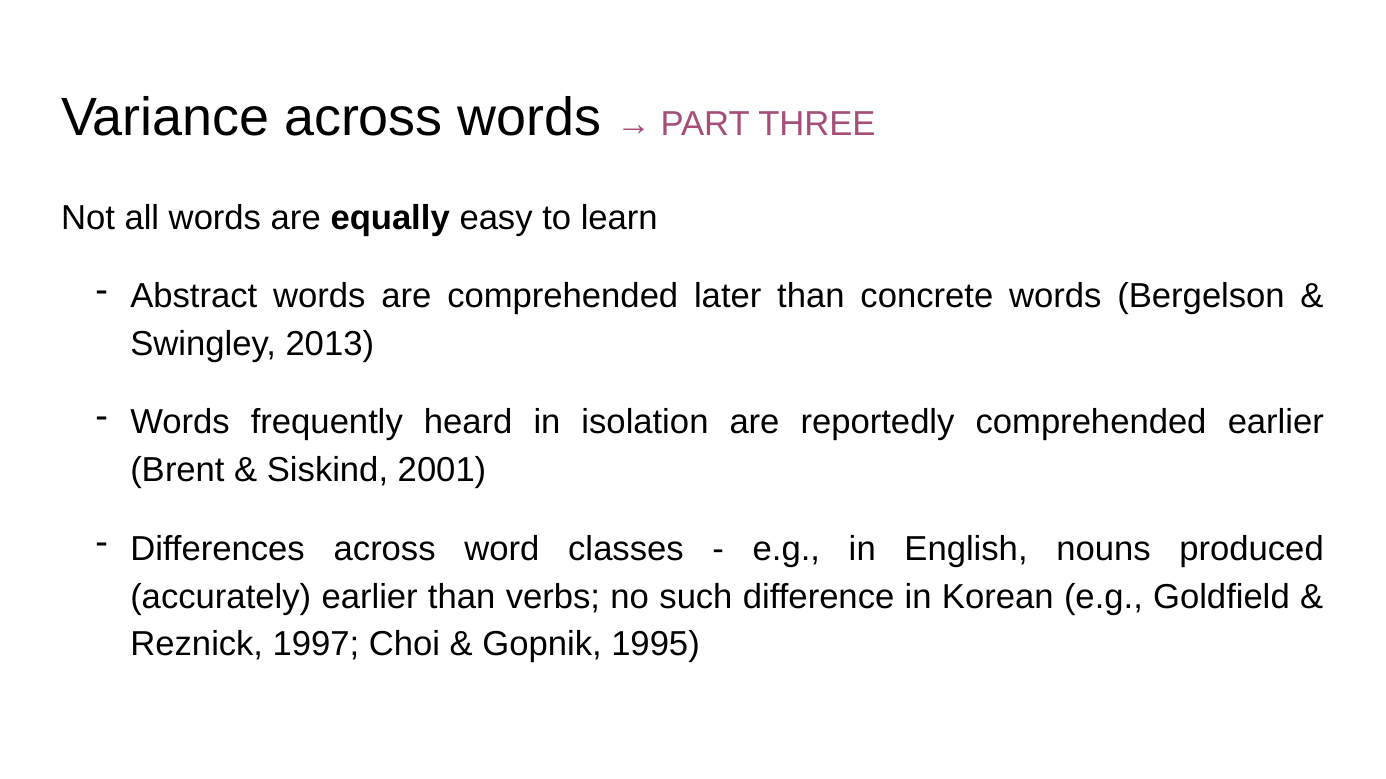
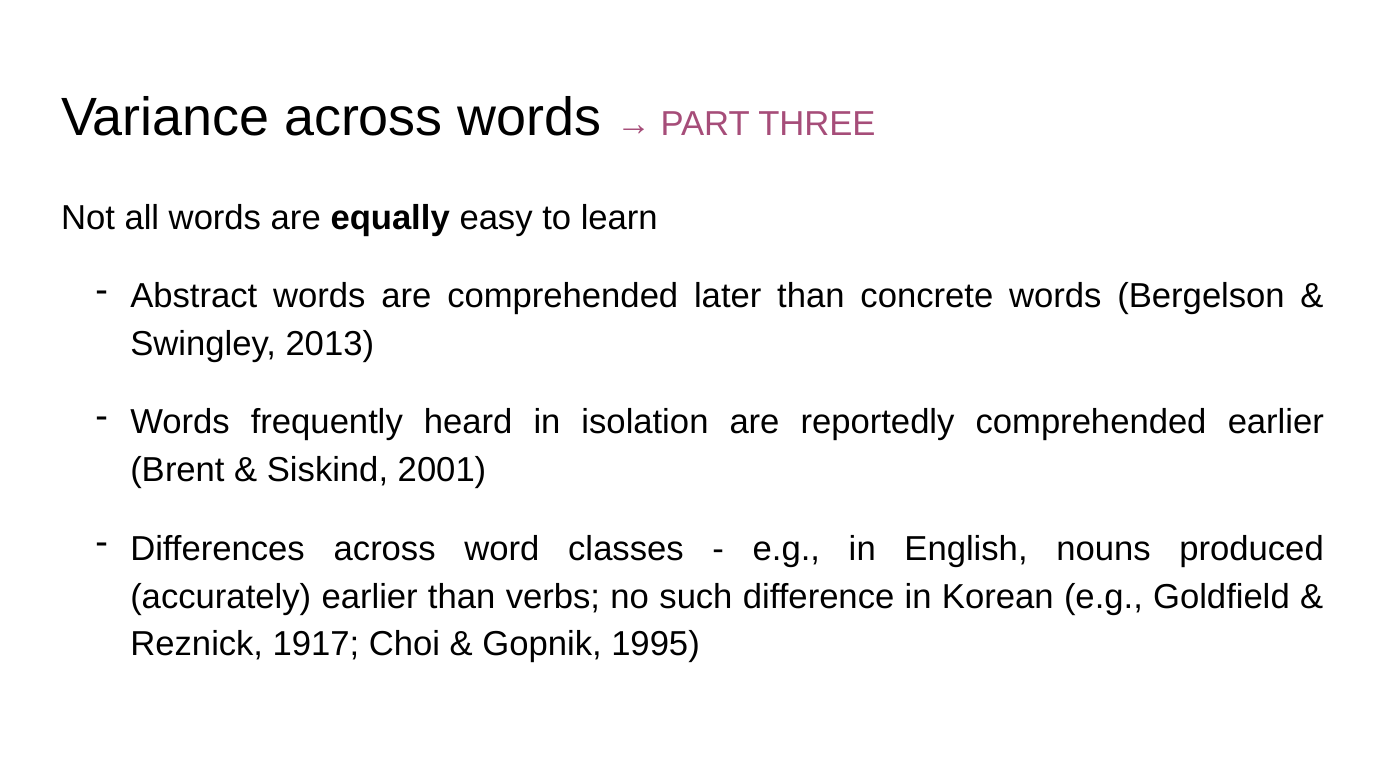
1997: 1997 -> 1917
